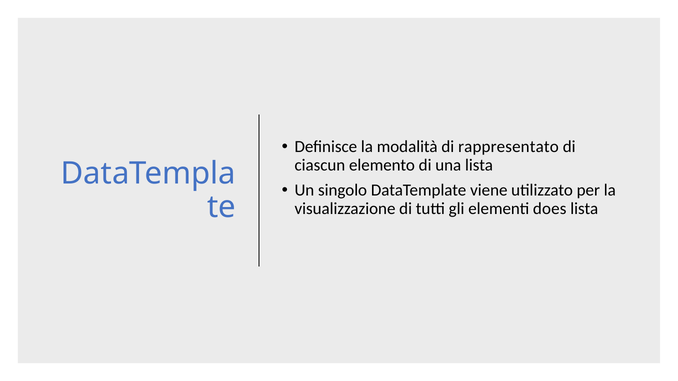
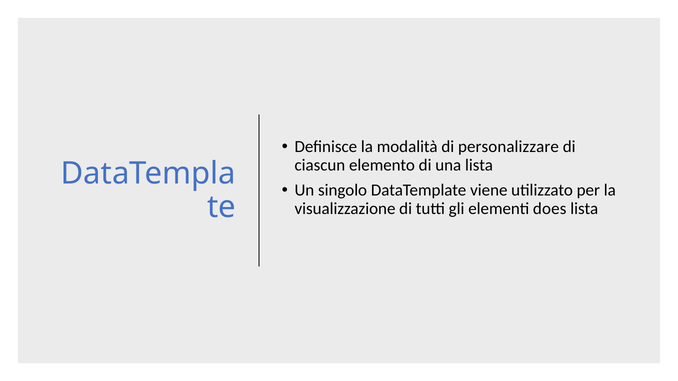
rappresentato: rappresentato -> personalizzare
